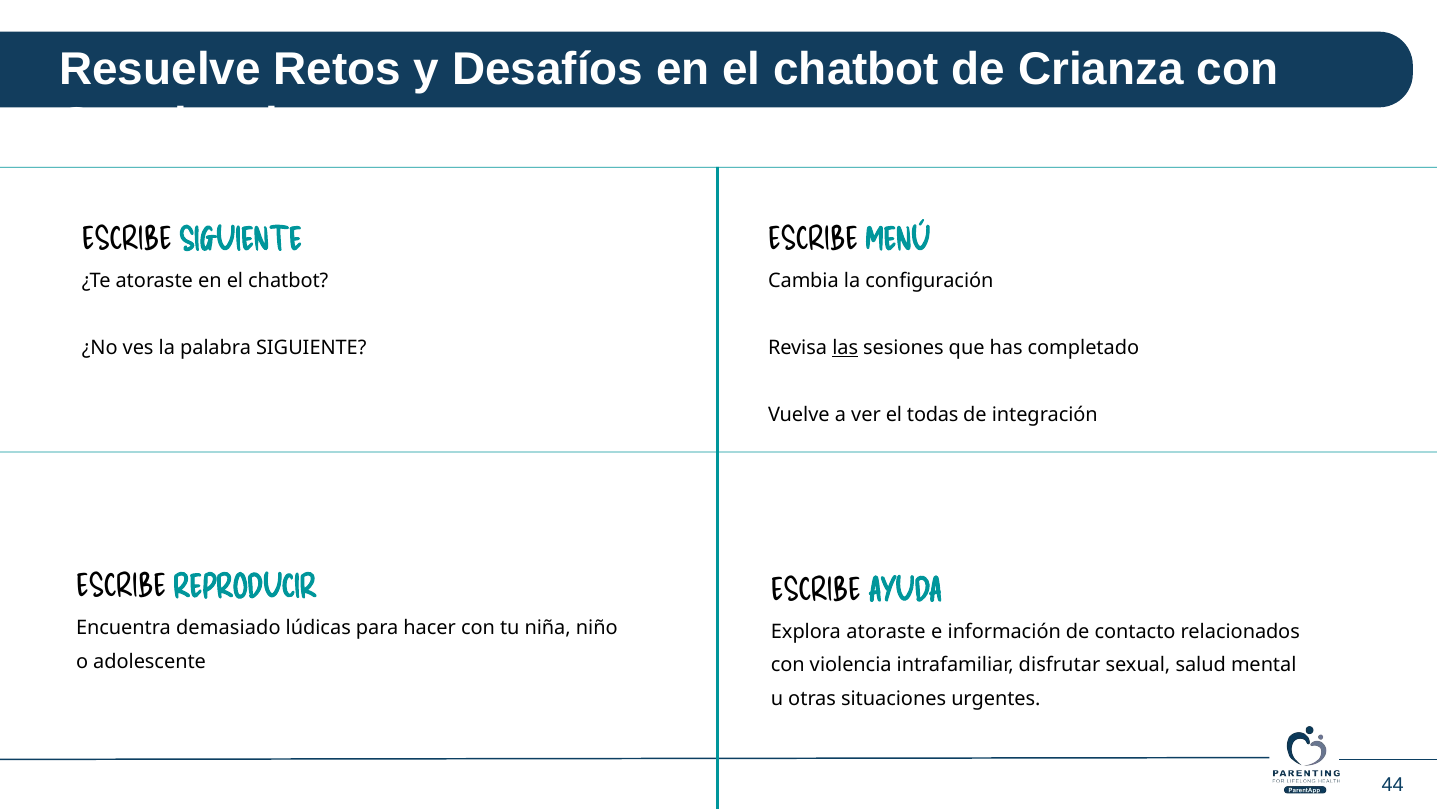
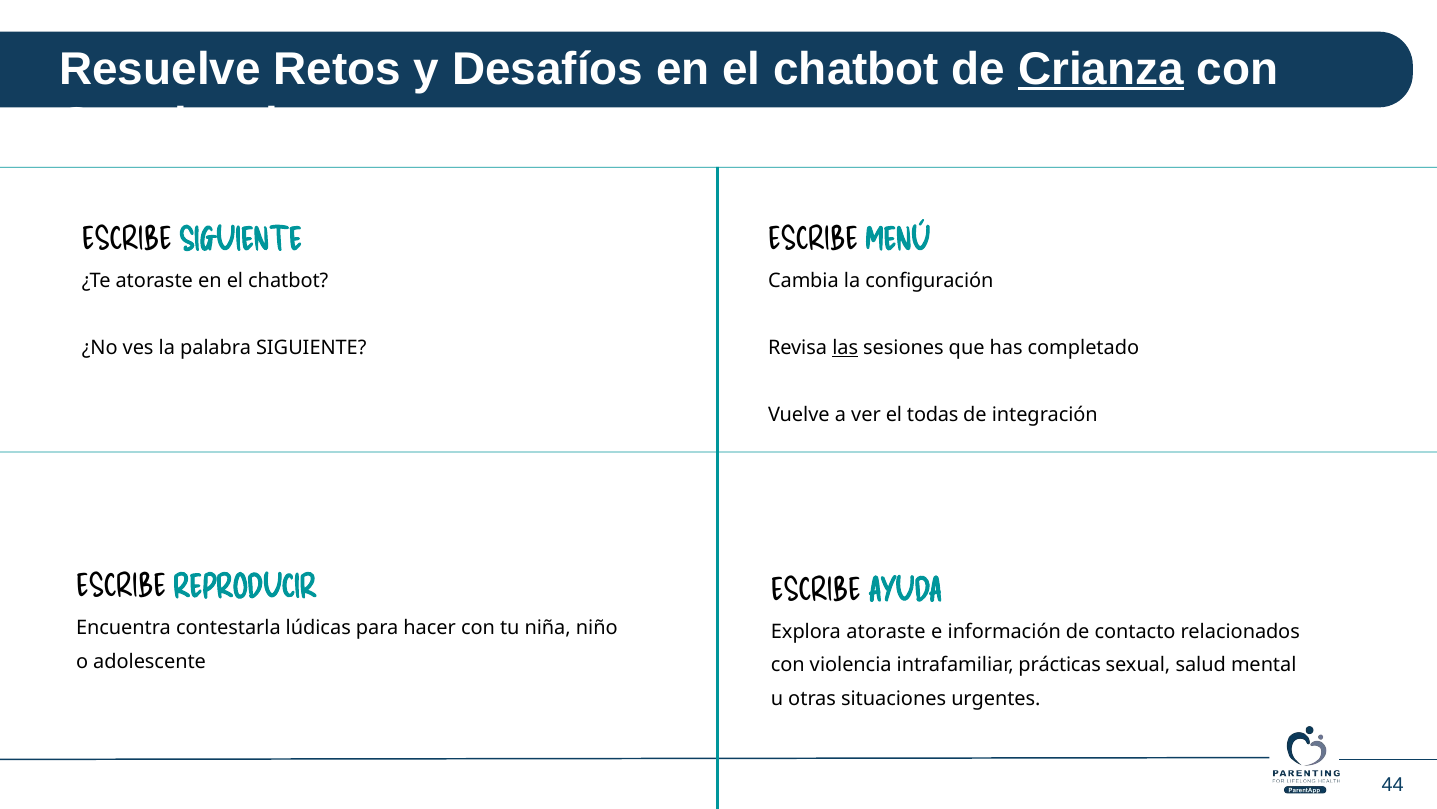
Crianza underline: none -> present
demasiado: demasiado -> contestarla
disfrutar: disfrutar -> prácticas
